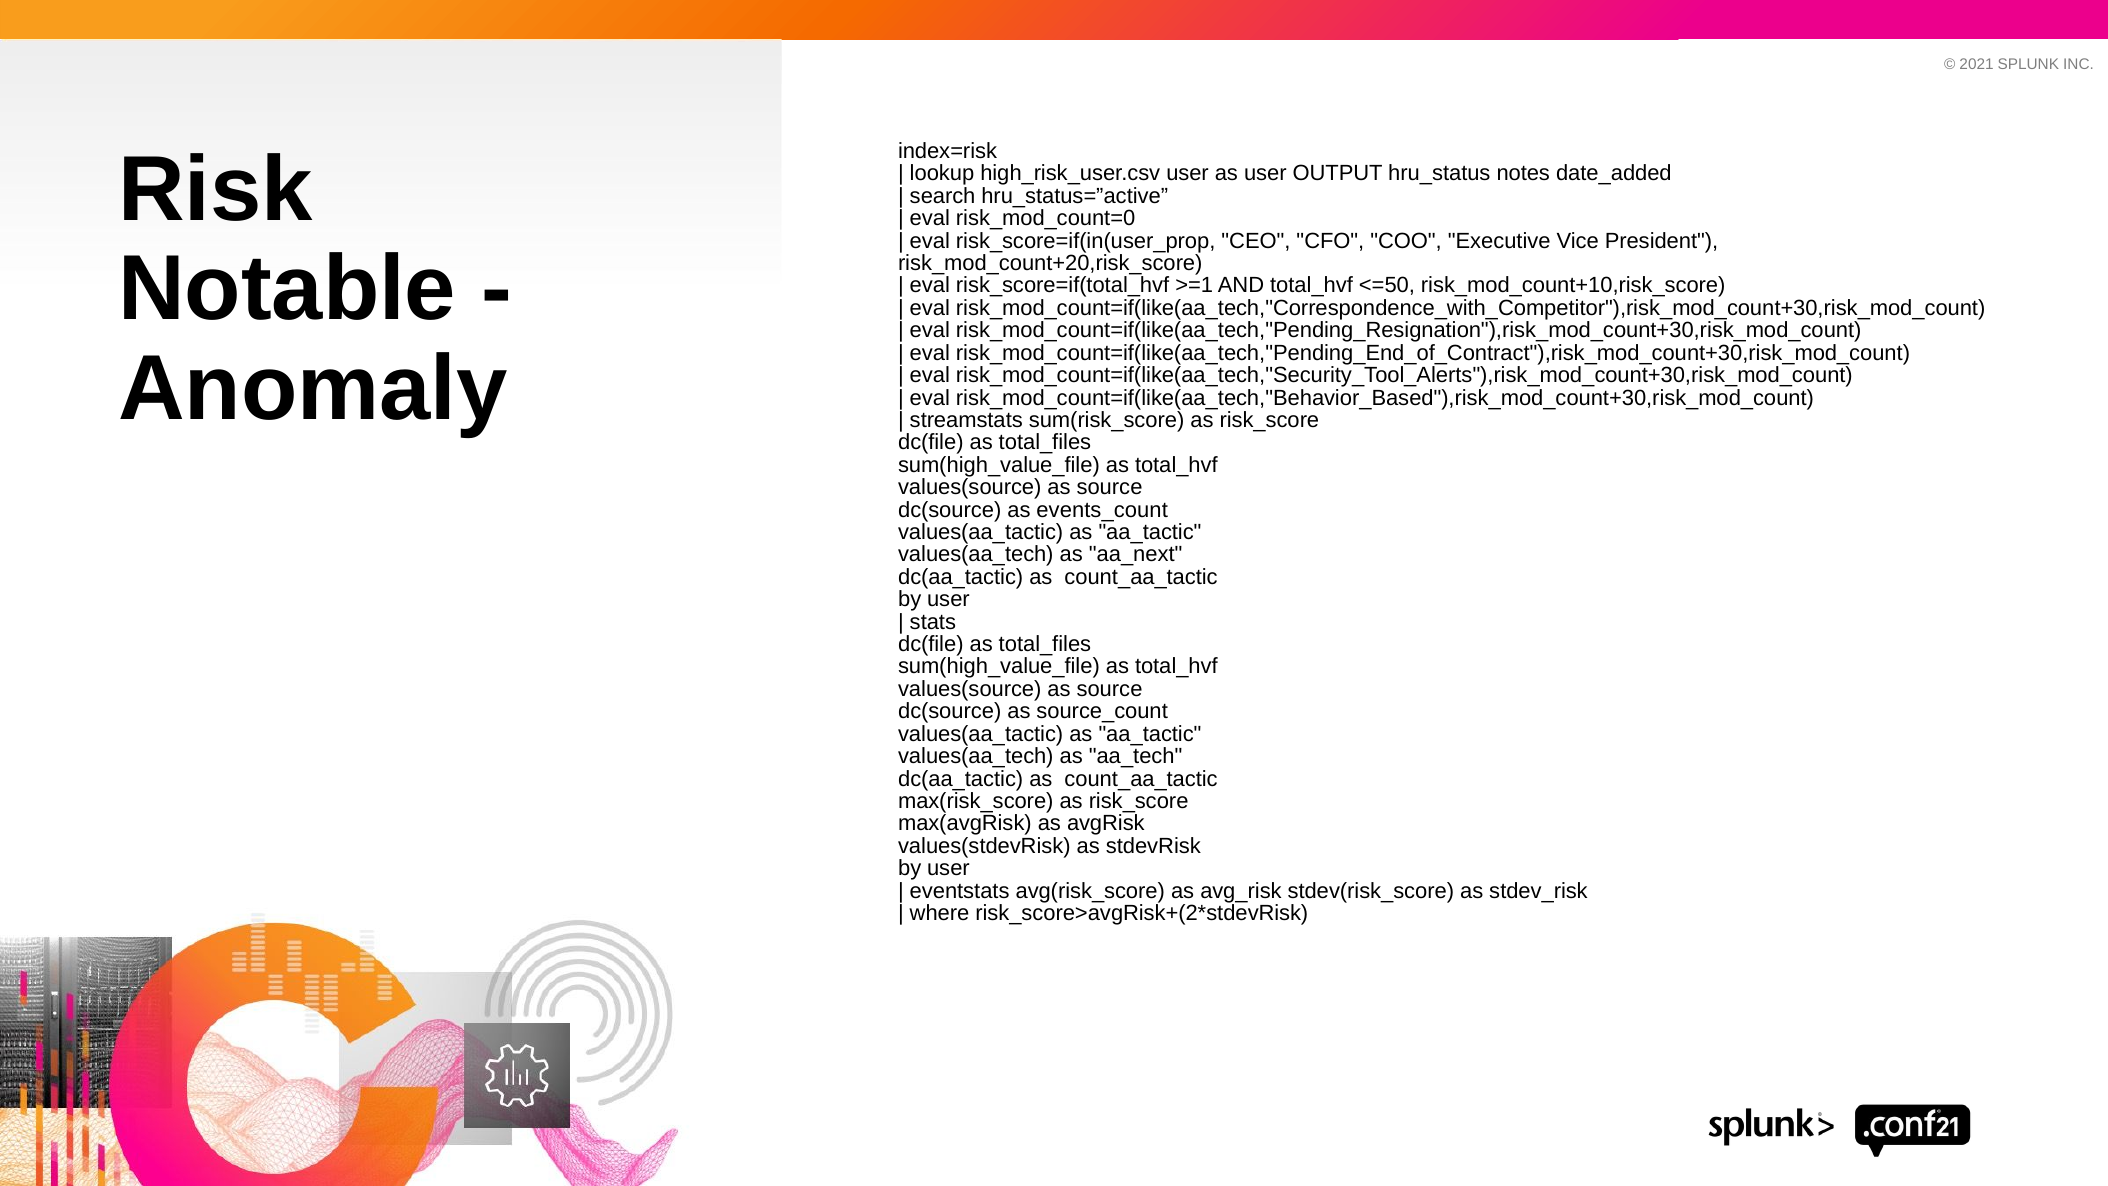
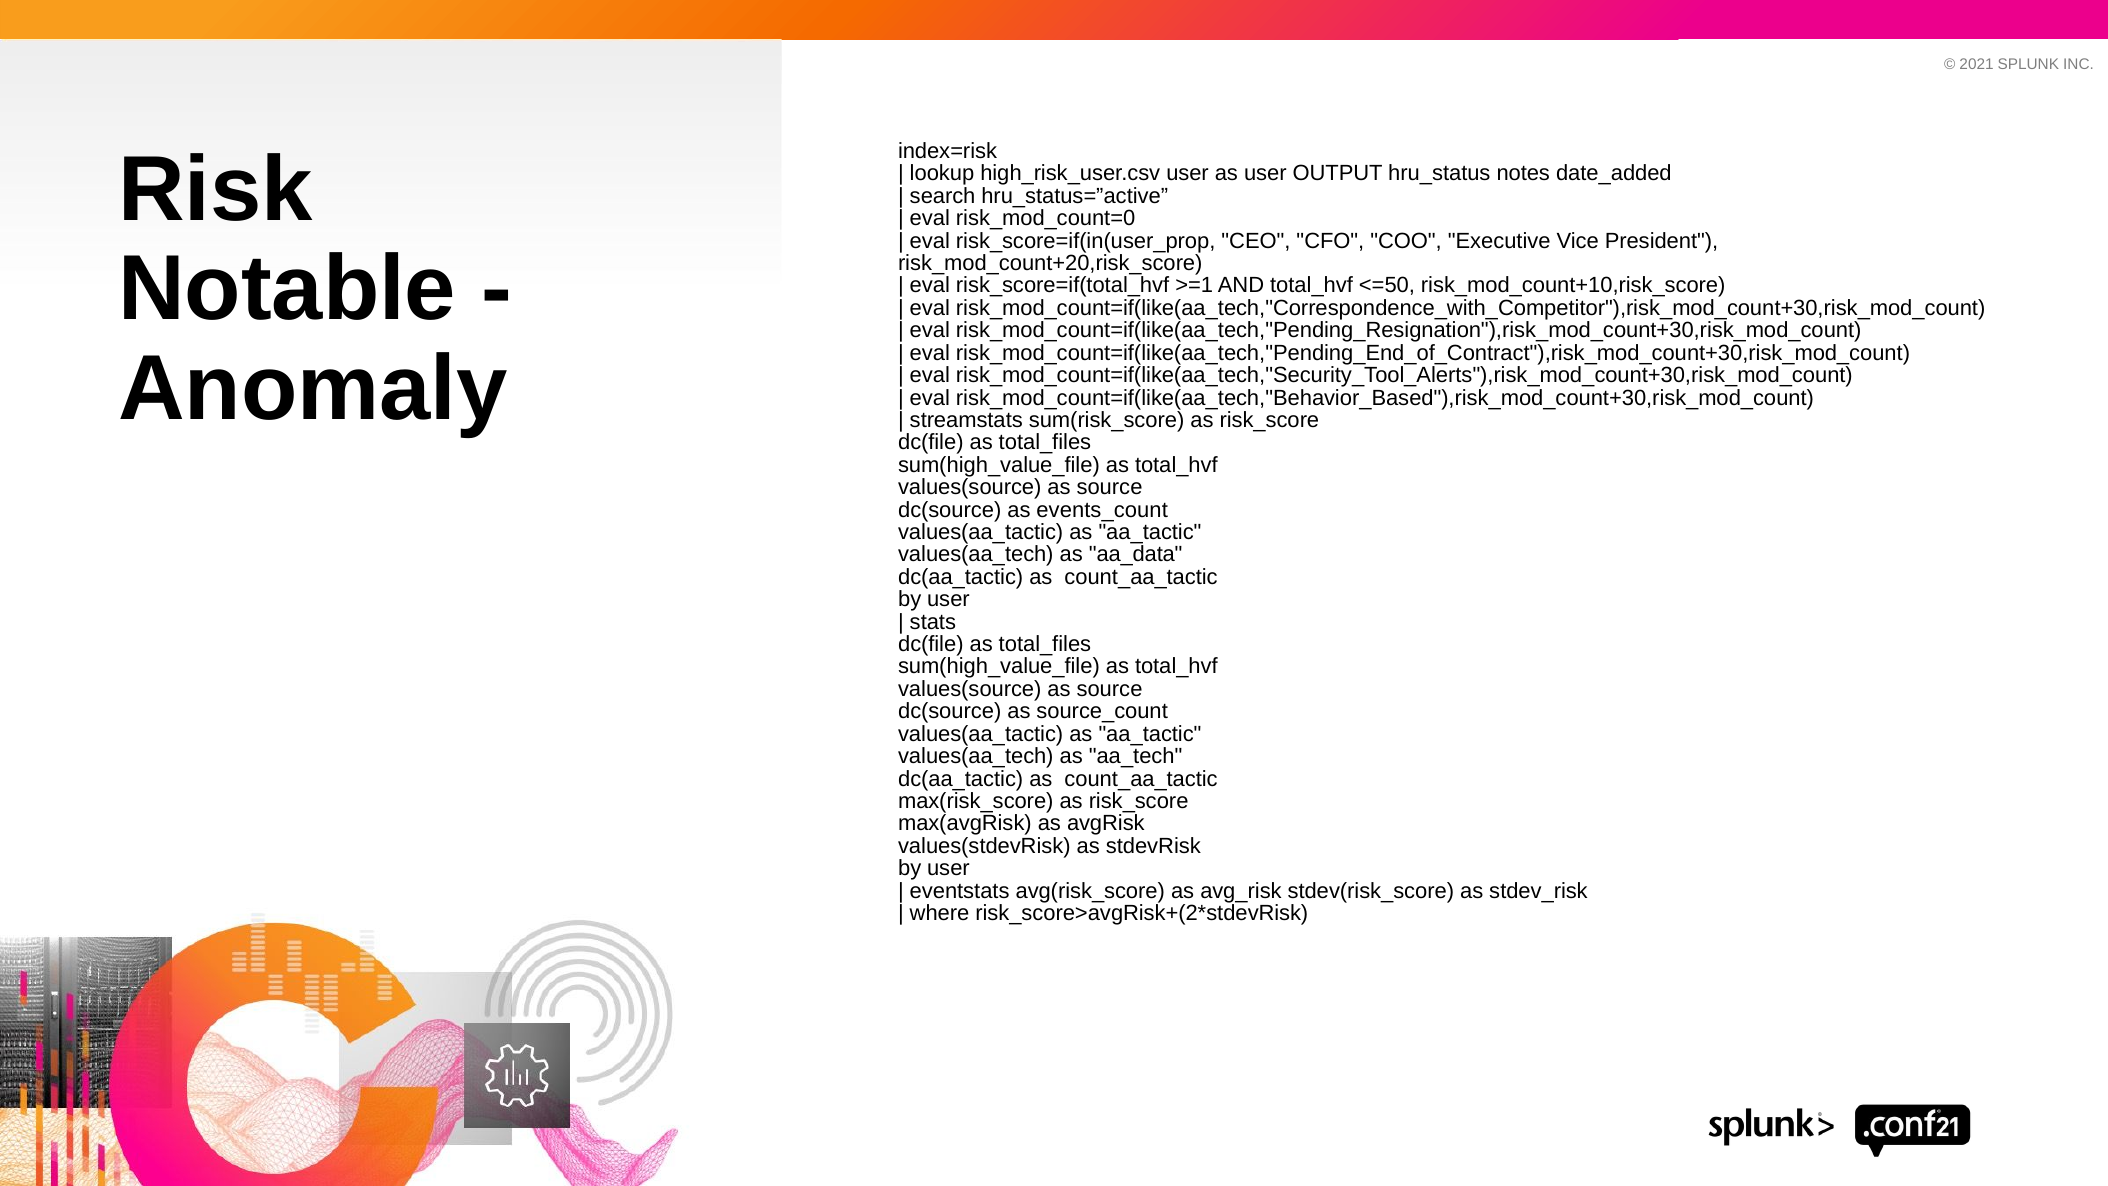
aa_next: aa_next -> aa_data
